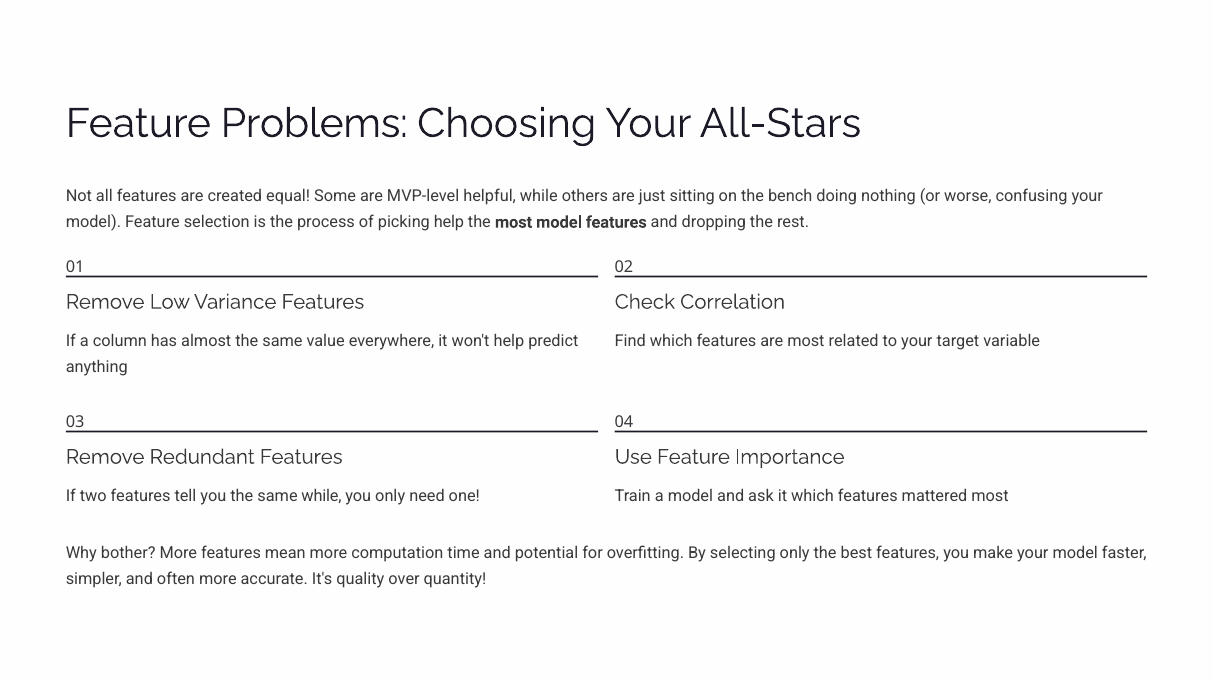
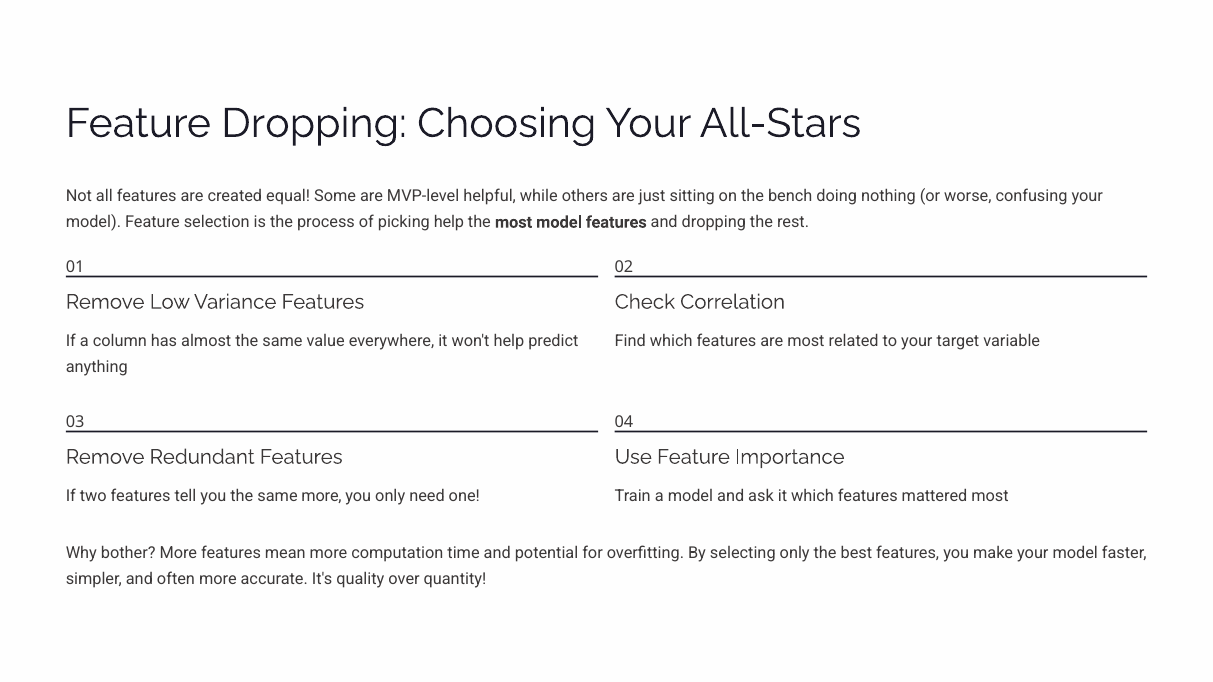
Feature Problems: Problems -> Dropping
same while: while -> more
